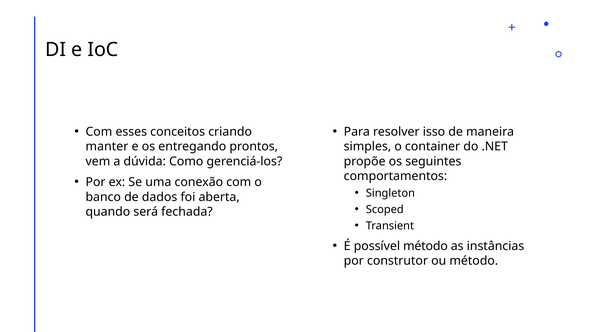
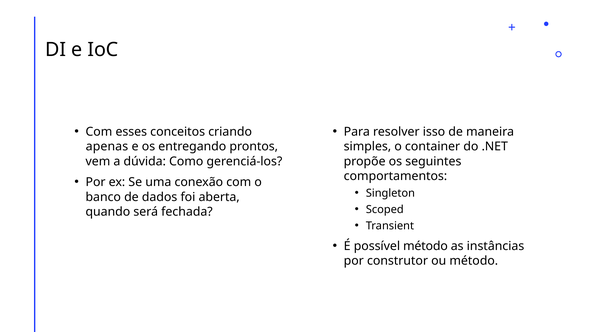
manter: manter -> apenas
